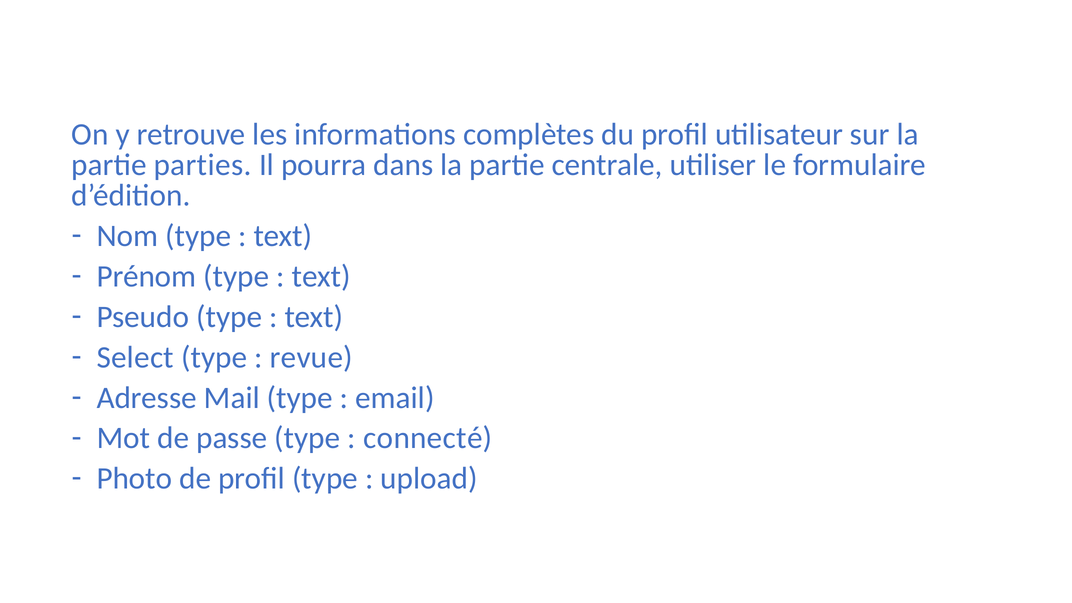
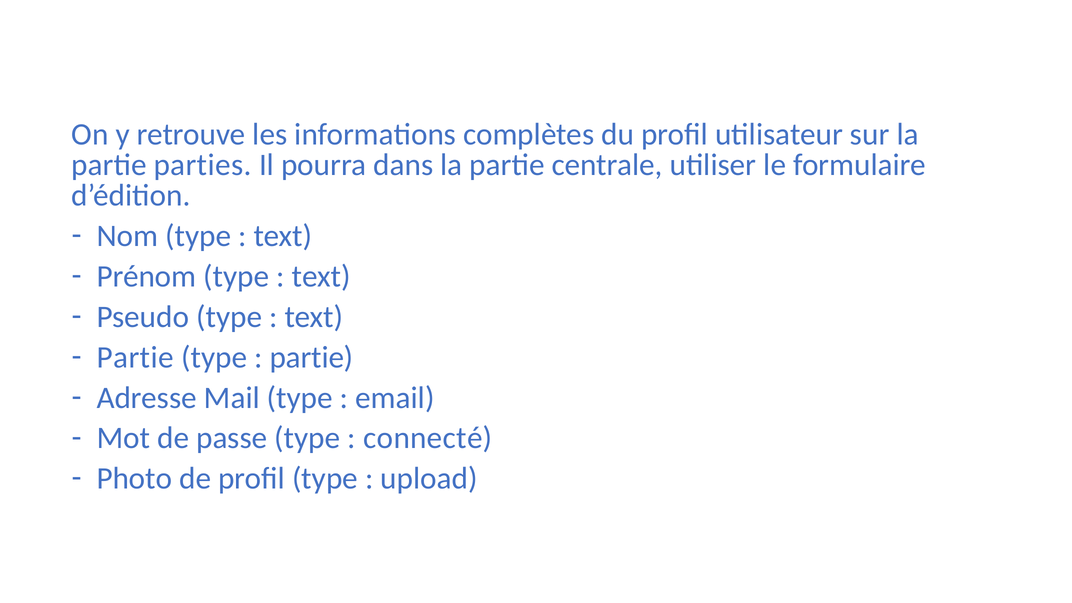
Select at (135, 357): Select -> Partie
revue at (311, 357): revue -> partie
